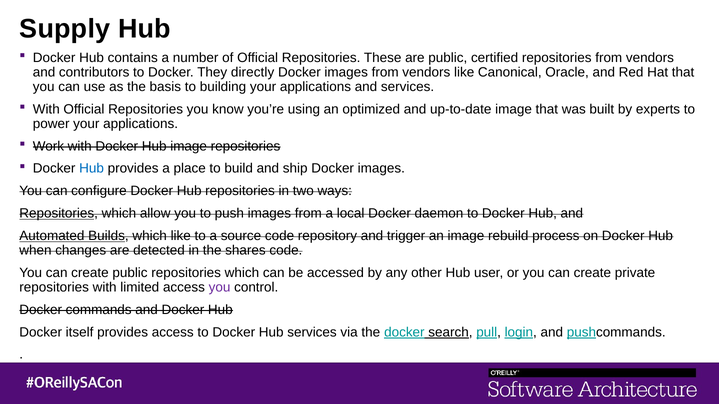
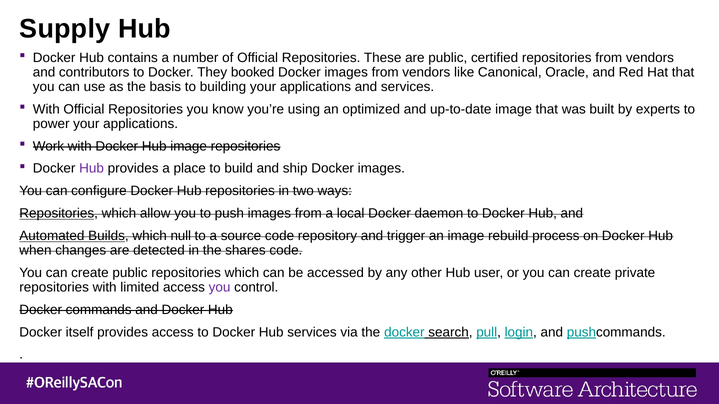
directly: directly -> booked
Hub at (92, 169) colour: blue -> purple
which like: like -> null
